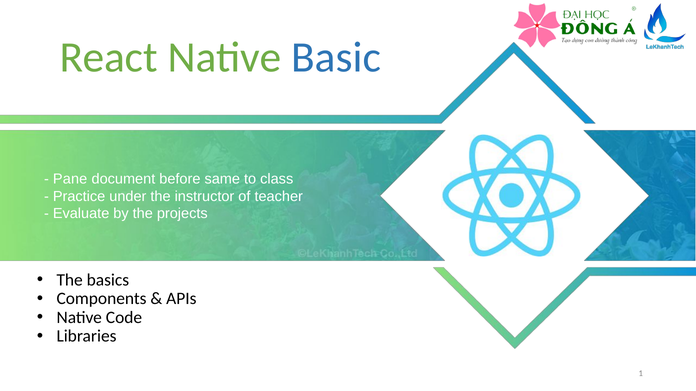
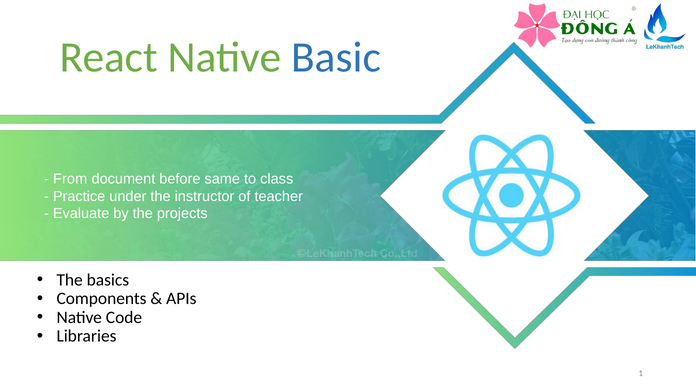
Pane: Pane -> From
